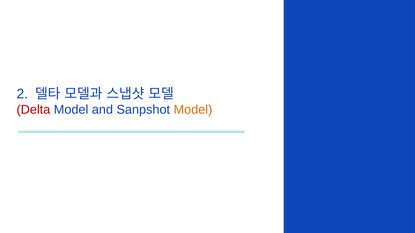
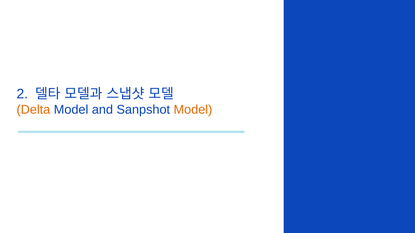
Delta colour: red -> orange
